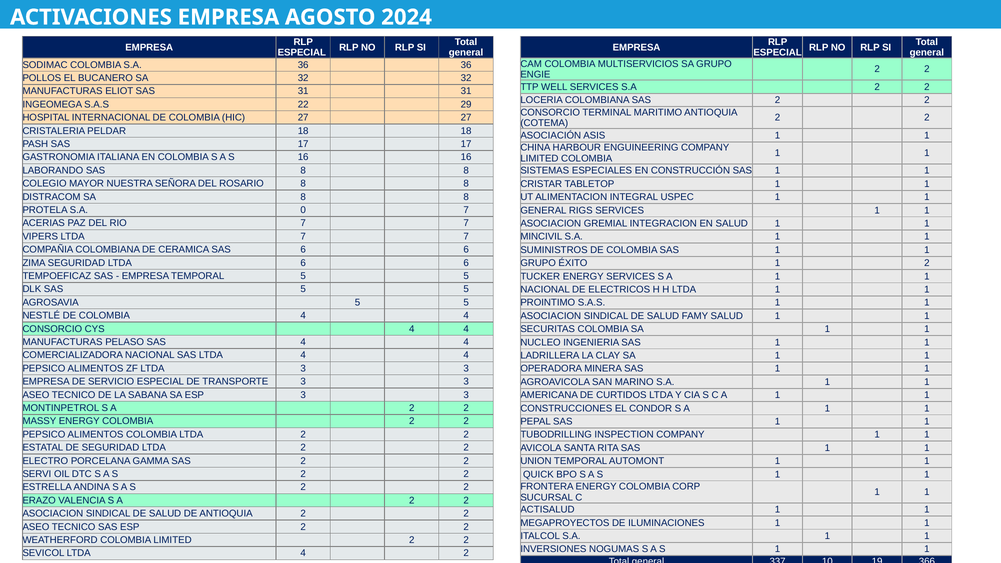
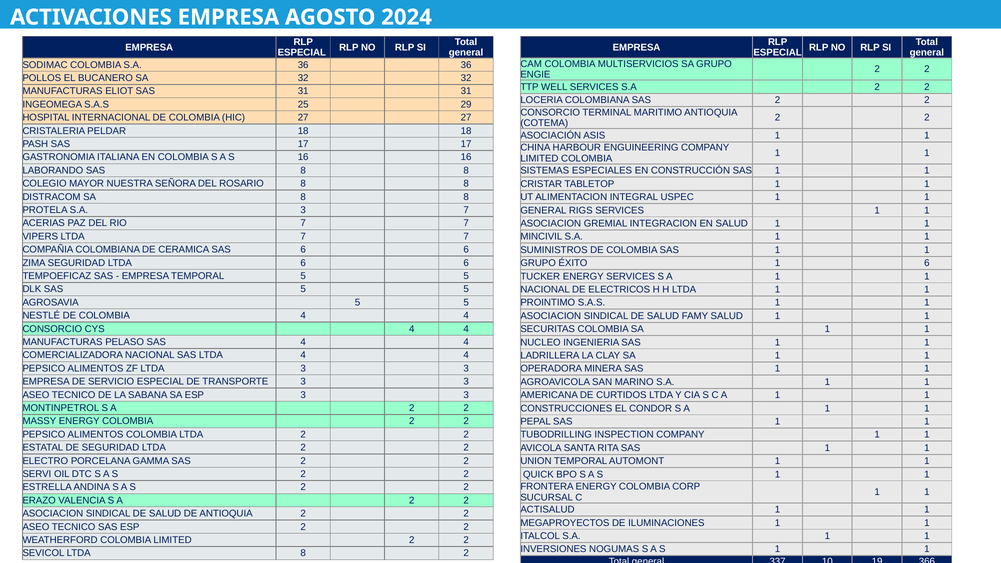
22: 22 -> 25
S.A 0: 0 -> 3
1 2: 2 -> 6
SEVICOL LTDA 4: 4 -> 8
